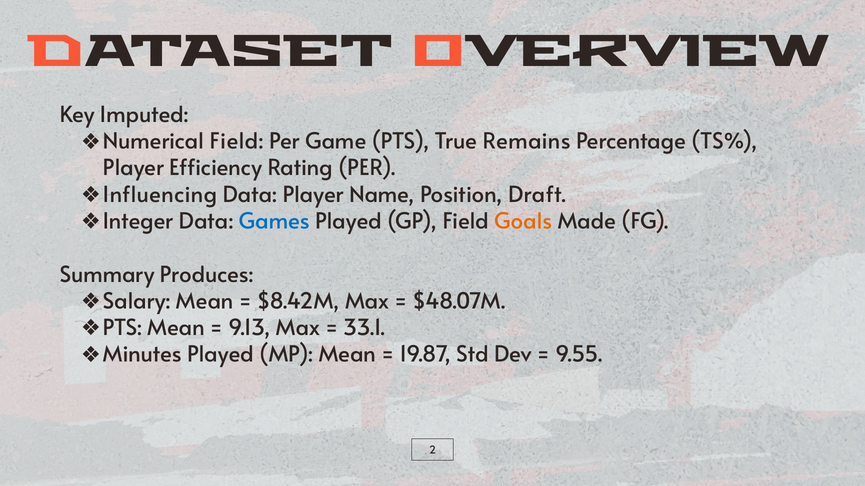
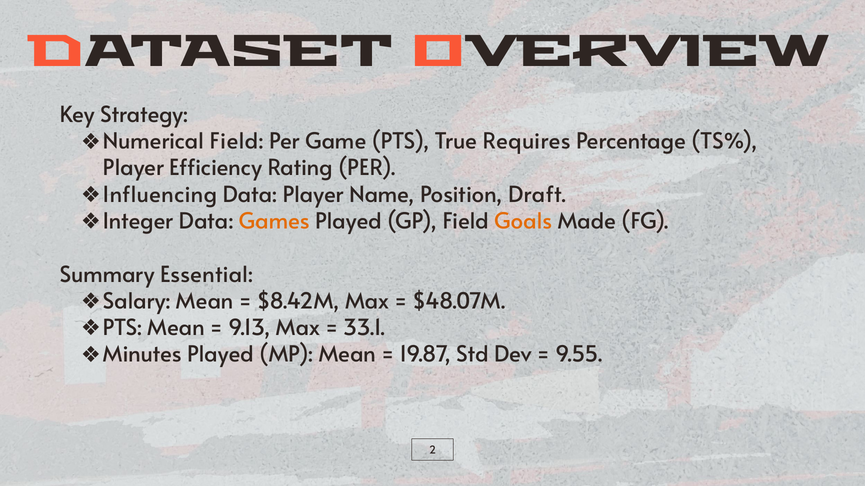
Imputed: Imputed -> Strategy
Remains: Remains -> Requires
Games colour: blue -> orange
Produces: Produces -> Essential
